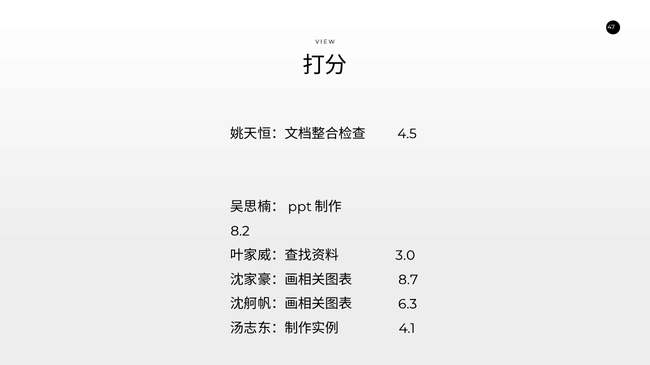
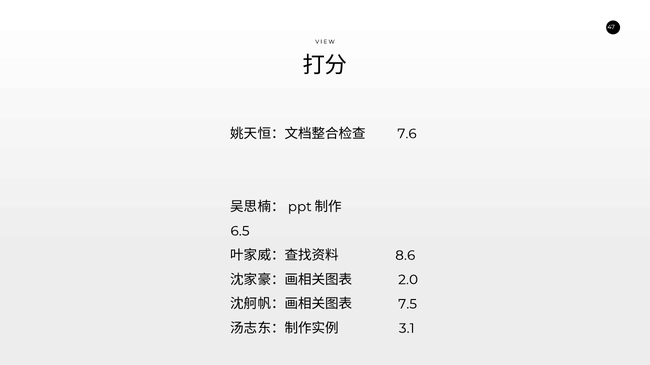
4.5: 4.5 -> 7.6
8.2: 8.2 -> 6.5
3.0: 3.0 -> 8.6
8.7: 8.7 -> 2.0
6.3: 6.3 -> 7.5
4.1: 4.1 -> 3.1
